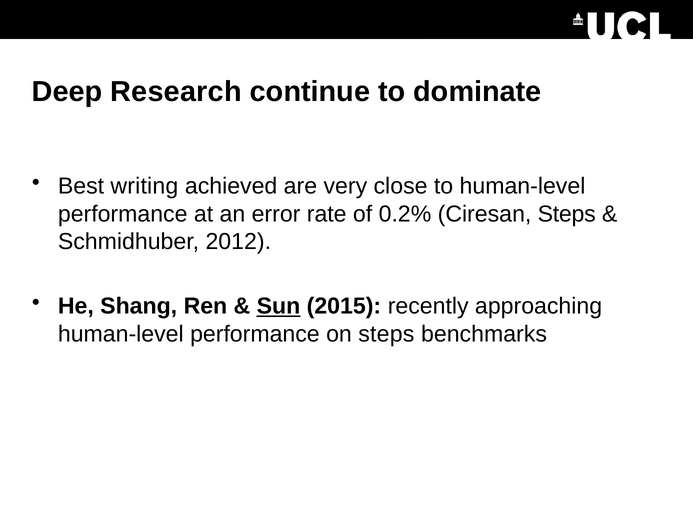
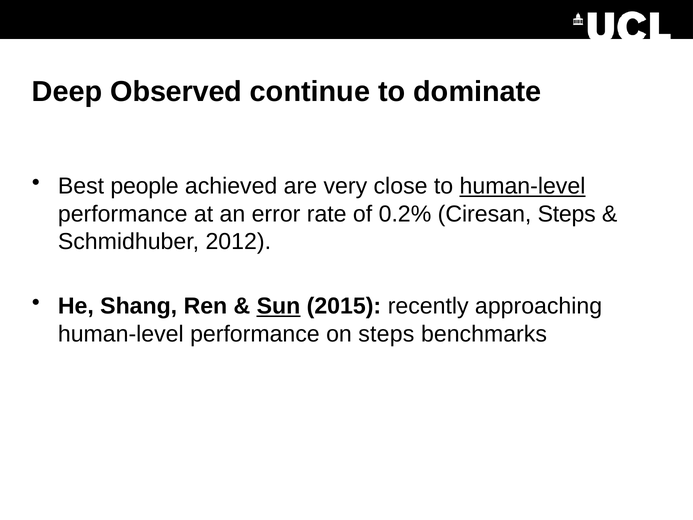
Research: Research -> Observed
writing: writing -> people
human-level at (522, 186) underline: none -> present
